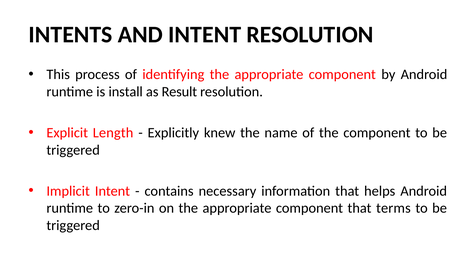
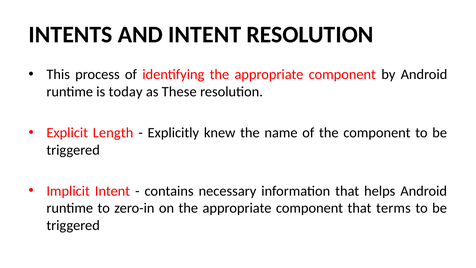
install: install -> today
Result: Result -> These
